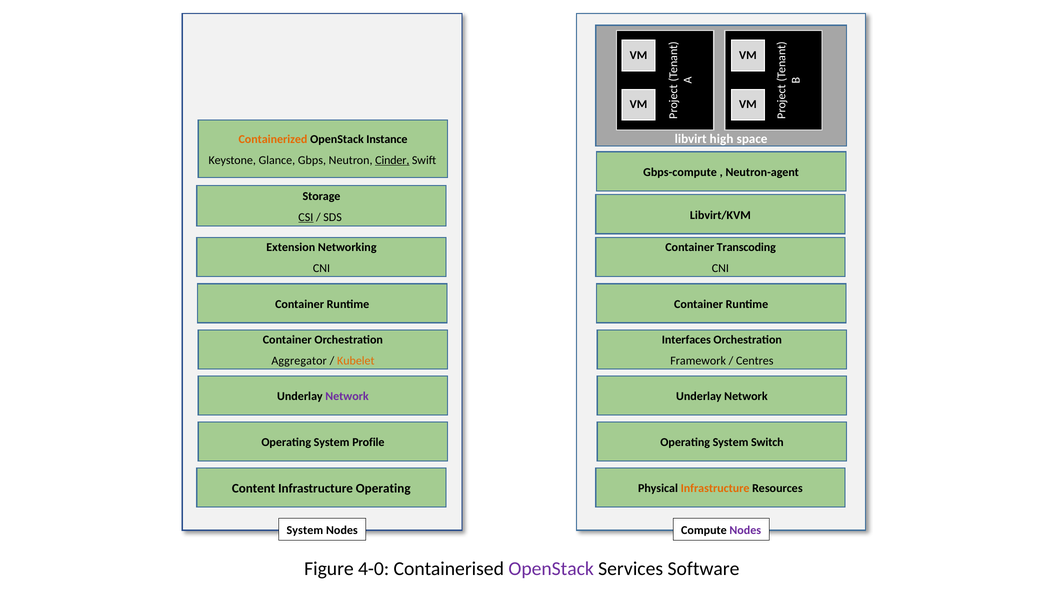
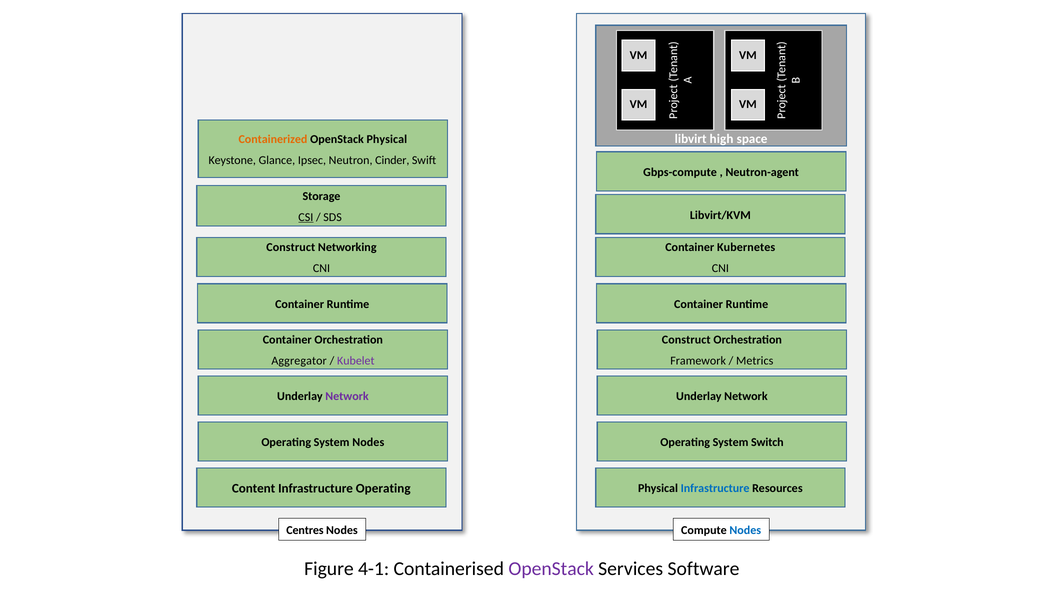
OpenStack Instance: Instance -> Physical
Gbps: Gbps -> Ipsec
Cinder underline: present -> none
Extension at (291, 248): Extension -> Construct
Transcoding: Transcoding -> Kubernetes
Interfaces at (686, 340): Interfaces -> Construct
Kubelet colour: orange -> purple
Centres: Centres -> Metrics
System Profile: Profile -> Nodes
Infrastructure at (715, 489) colour: orange -> blue
System at (305, 531): System -> Centres
Nodes at (745, 531) colour: purple -> blue
4-0: 4-0 -> 4-1
